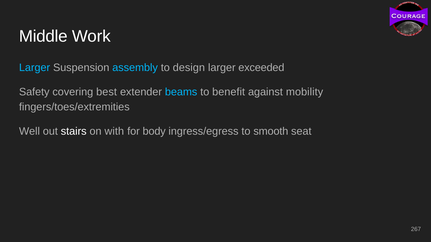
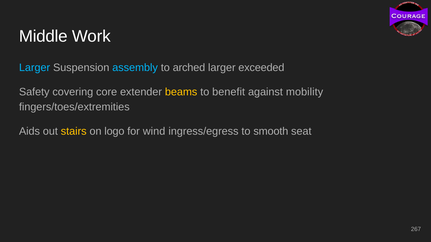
design: design -> arched
best: best -> core
beams colour: light blue -> yellow
Well: Well -> Aids
stairs colour: white -> yellow
with: with -> logo
body: body -> wind
